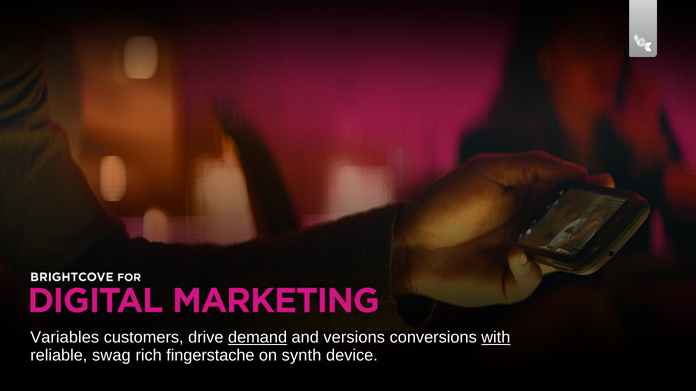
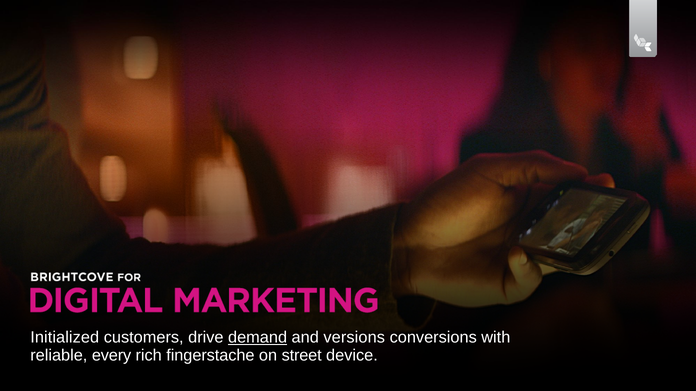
Variables: Variables -> Initialized
with underline: present -> none
swag: swag -> every
synth: synth -> street
